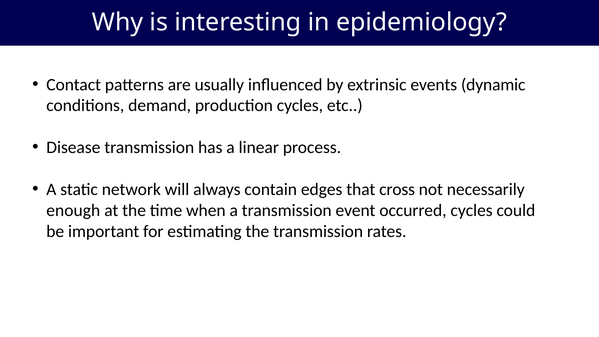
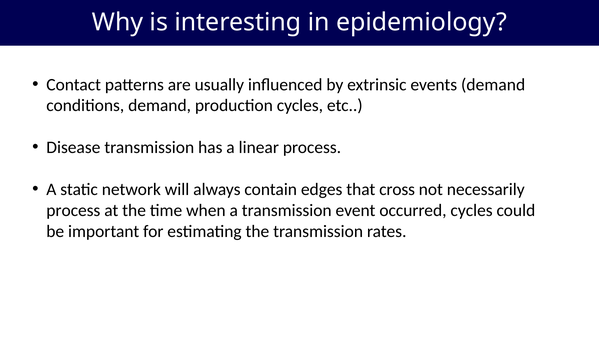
events dynamic: dynamic -> demand
enough at (73, 210): enough -> process
